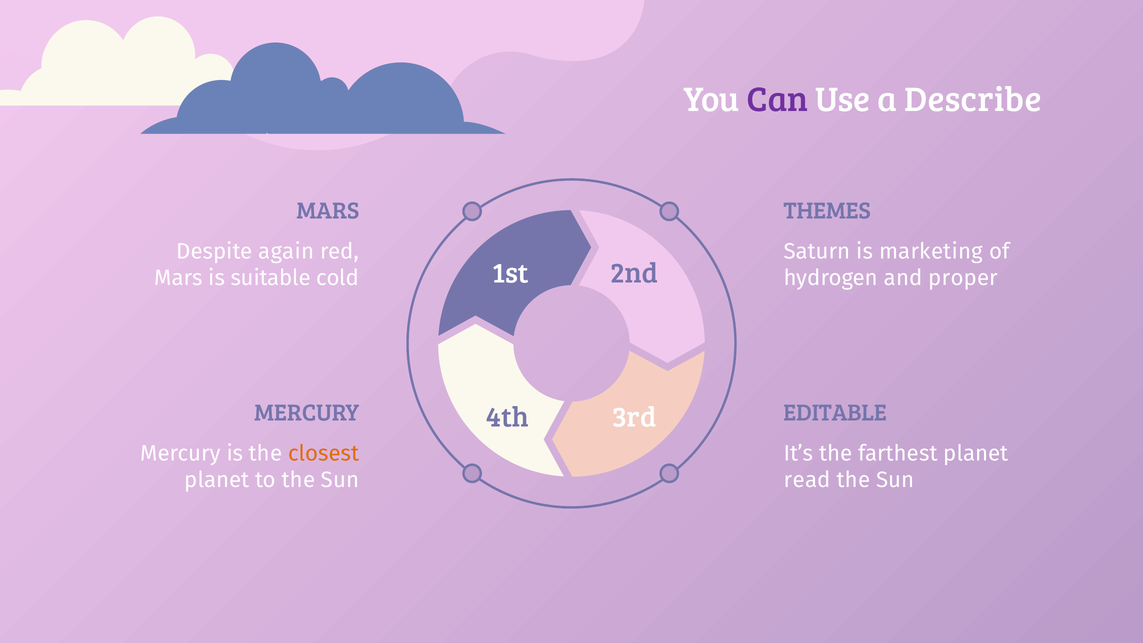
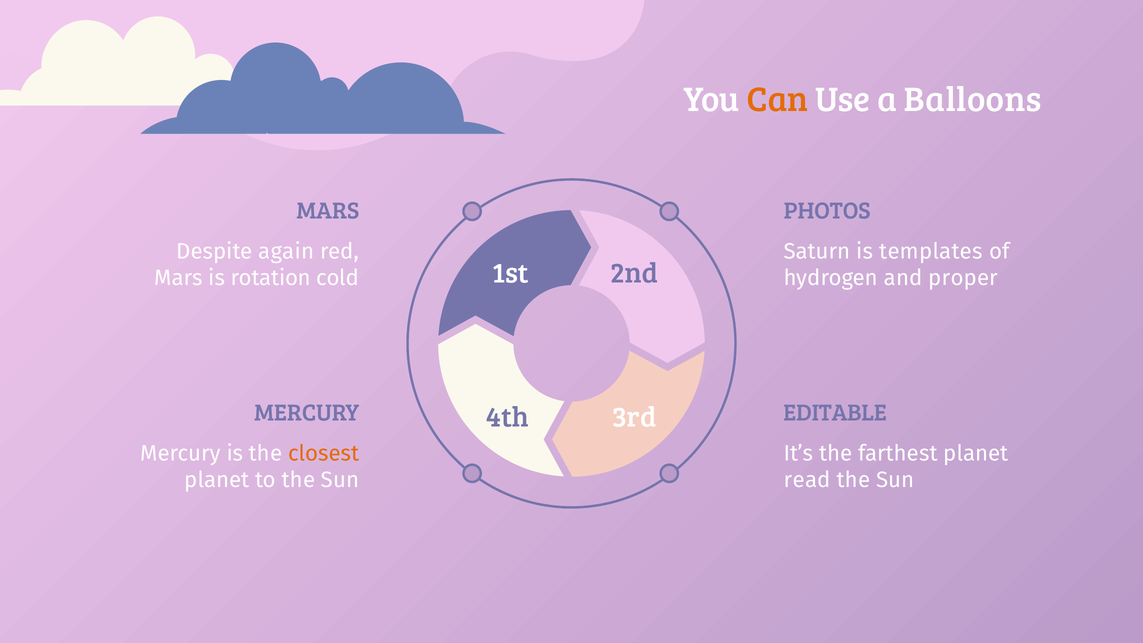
Can colour: purple -> orange
Describe: Describe -> Balloons
THEMES: THEMES -> PHOTOS
marketing: marketing -> templates
suitable: suitable -> rotation
